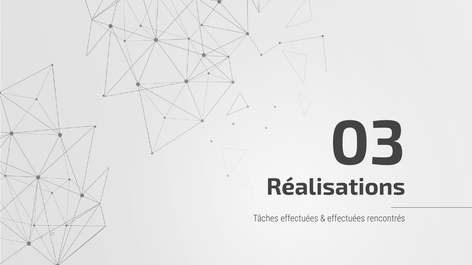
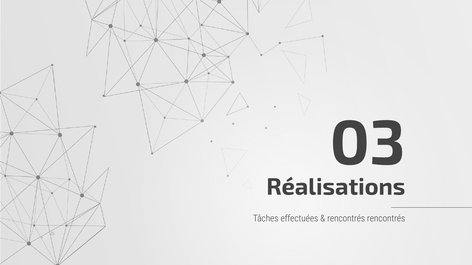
effectuées at (346, 219): effectuées -> rencontrés
